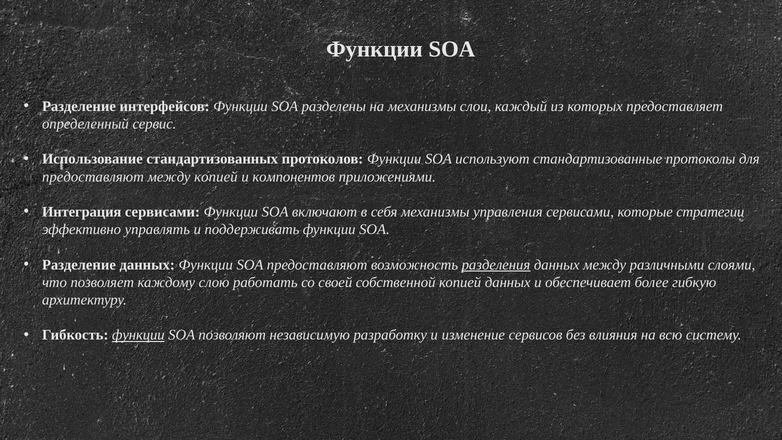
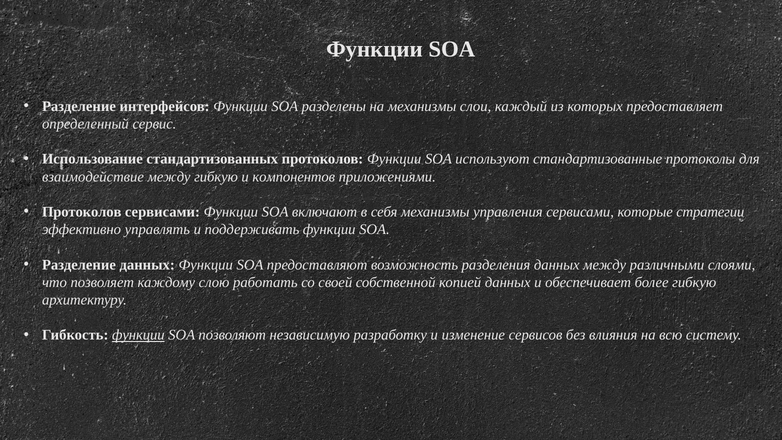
предоставляют at (93, 177): предоставляют -> взаимодействие
между копией: копией -> гибкую
Интеграция at (82, 212): Интеграция -> Протоколов
разделения underline: present -> none
